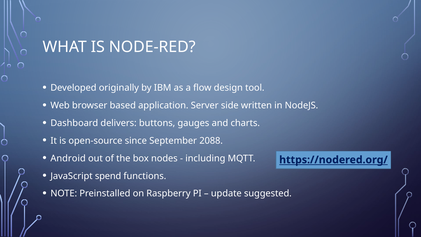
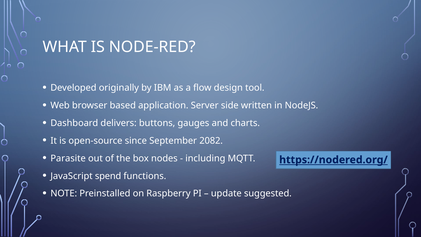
2088: 2088 -> 2082
Android: Android -> Parasite
